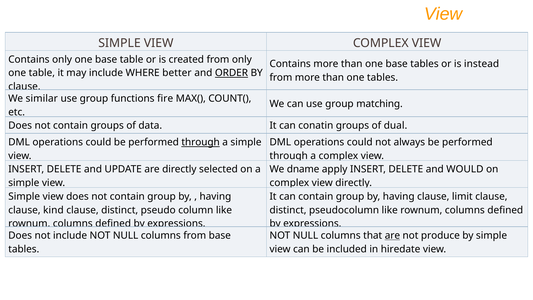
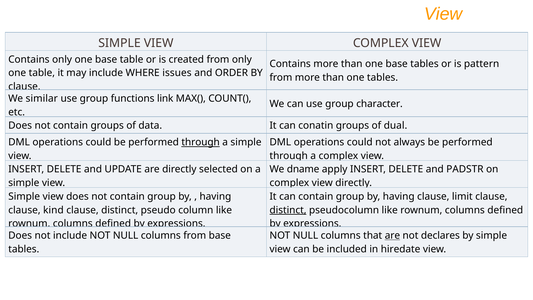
instead: instead -> pattern
better: better -> issues
ORDER underline: present -> none
fire: fire -> link
matching: matching -> character
WOULD: WOULD -> PADSTR
distinct at (288, 210) underline: none -> present
produce: produce -> declares
